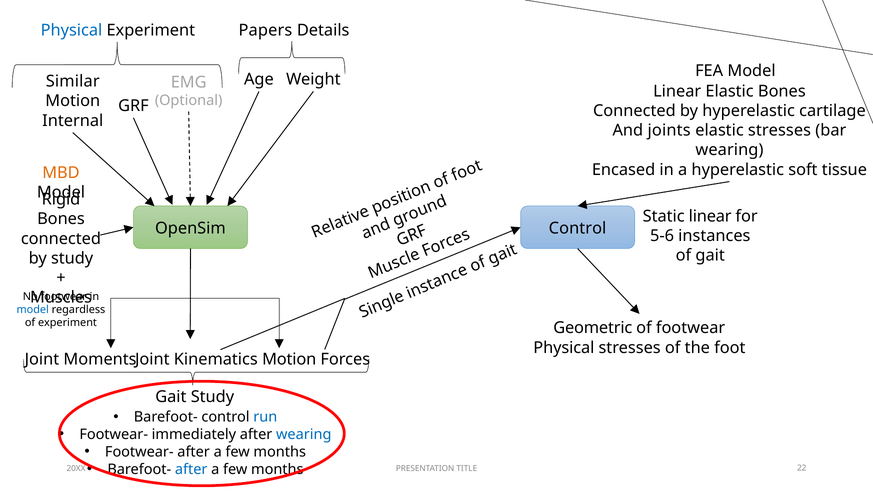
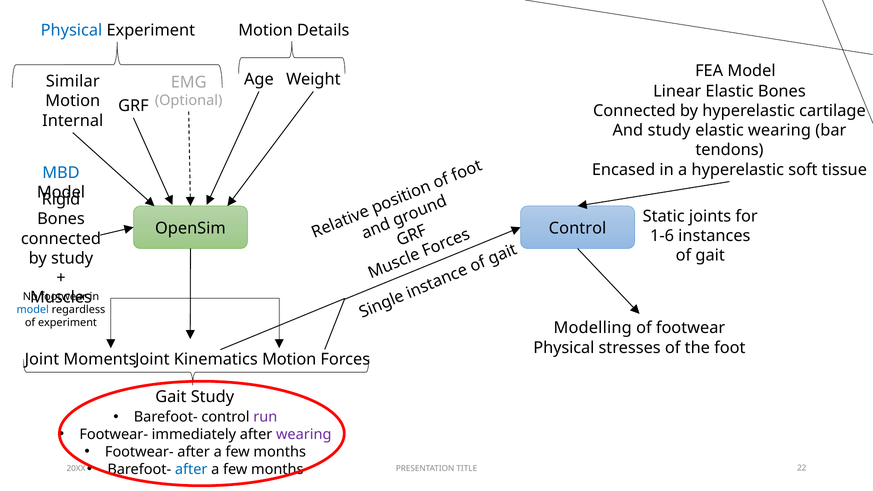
Experiment Papers: Papers -> Motion
And joints: joints -> study
elastic stresses: stresses -> wearing
wearing at (729, 150): wearing -> tendons
MBD colour: orange -> blue
Static linear: linear -> joints
5-6: 5-6 -> 1-6
Geometric: Geometric -> Modelling
run colour: blue -> purple
wearing at (304, 435) colour: blue -> purple
